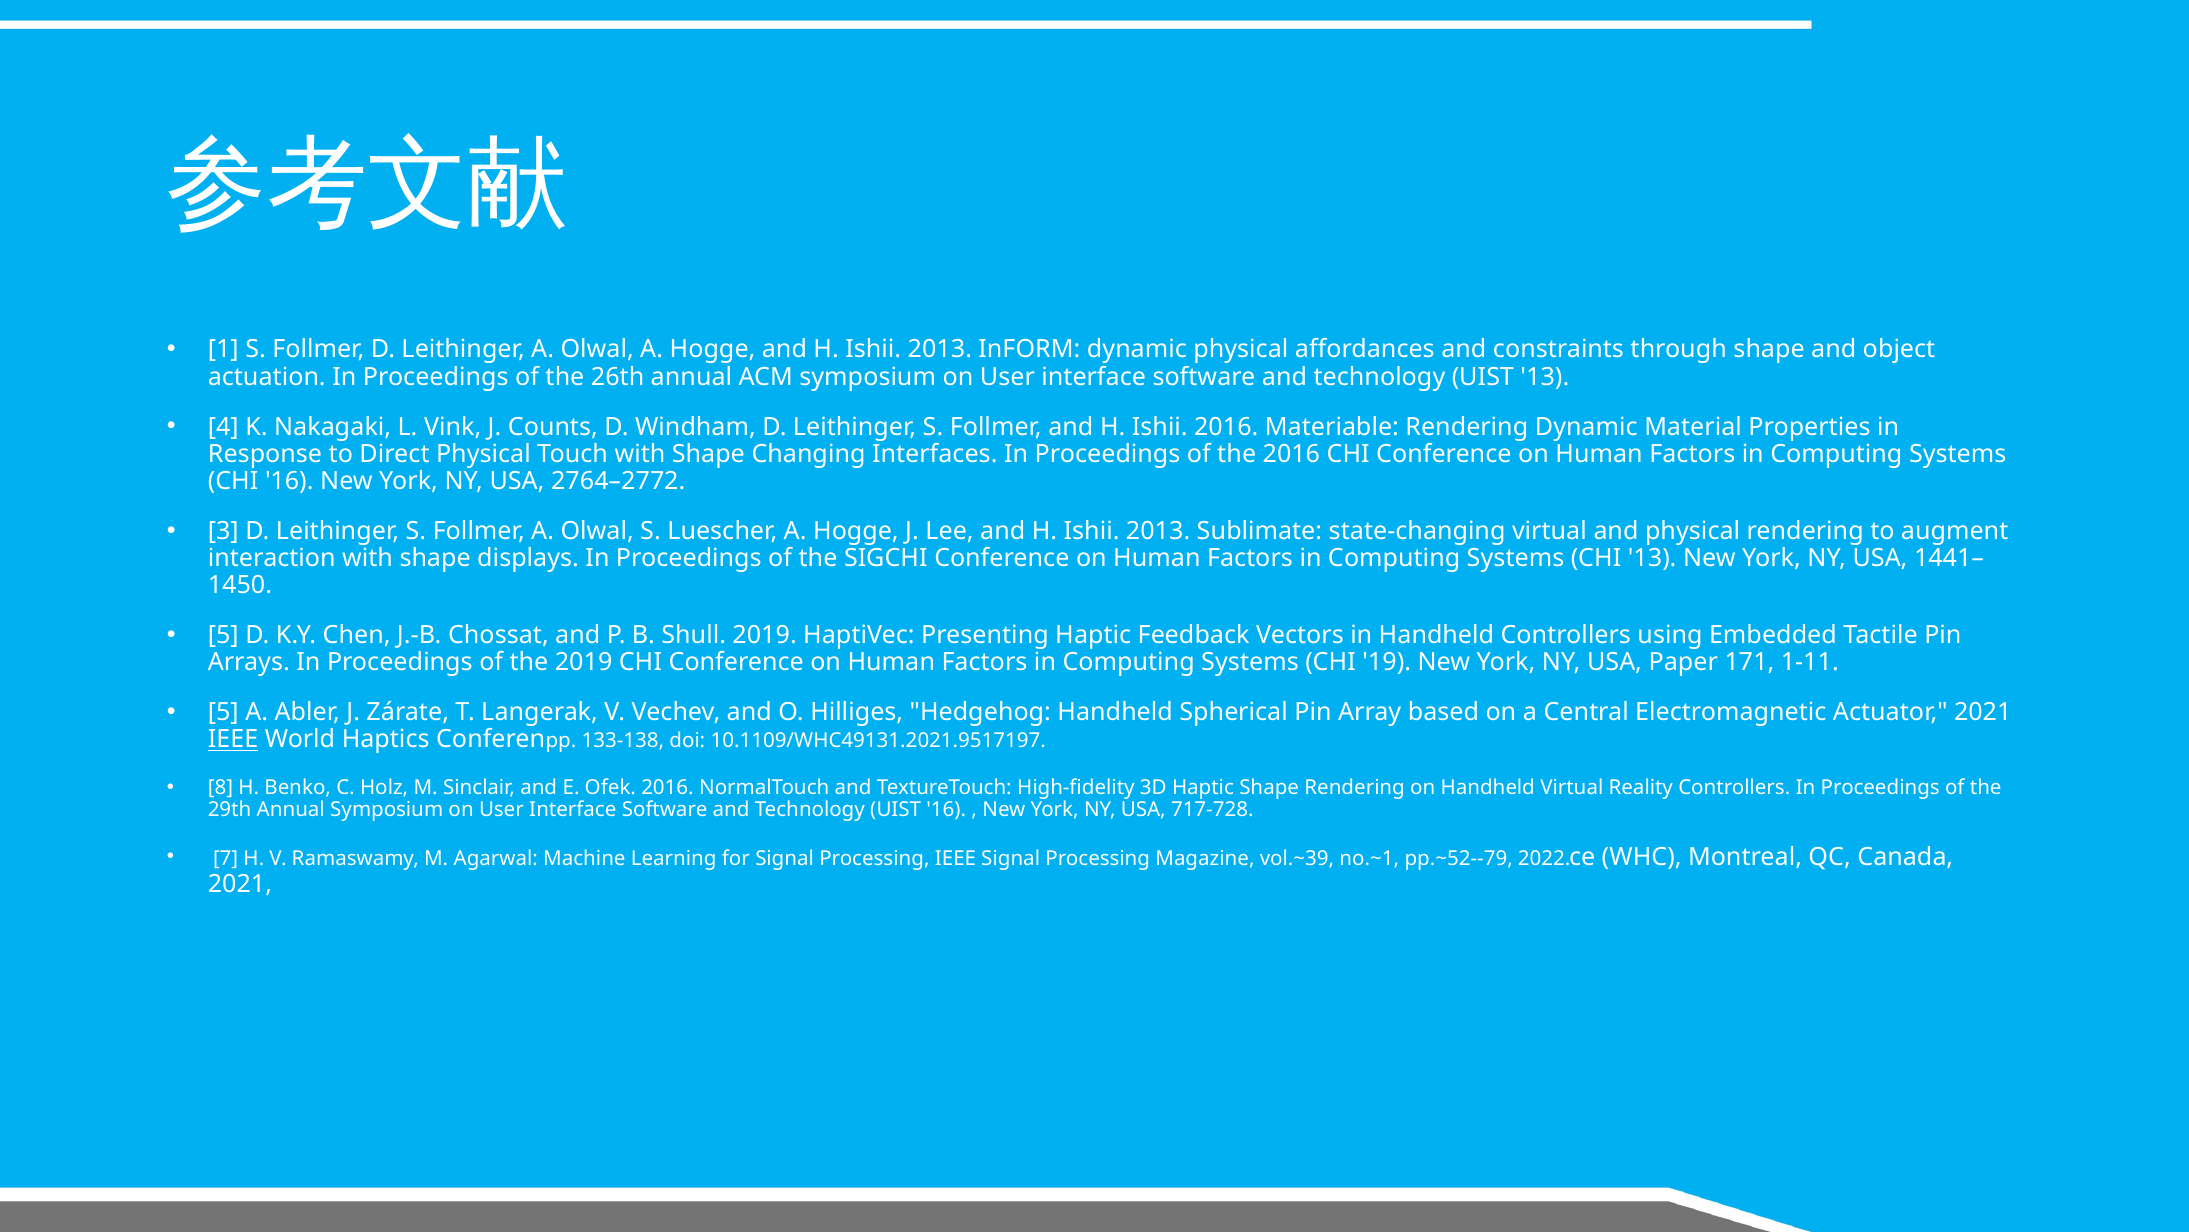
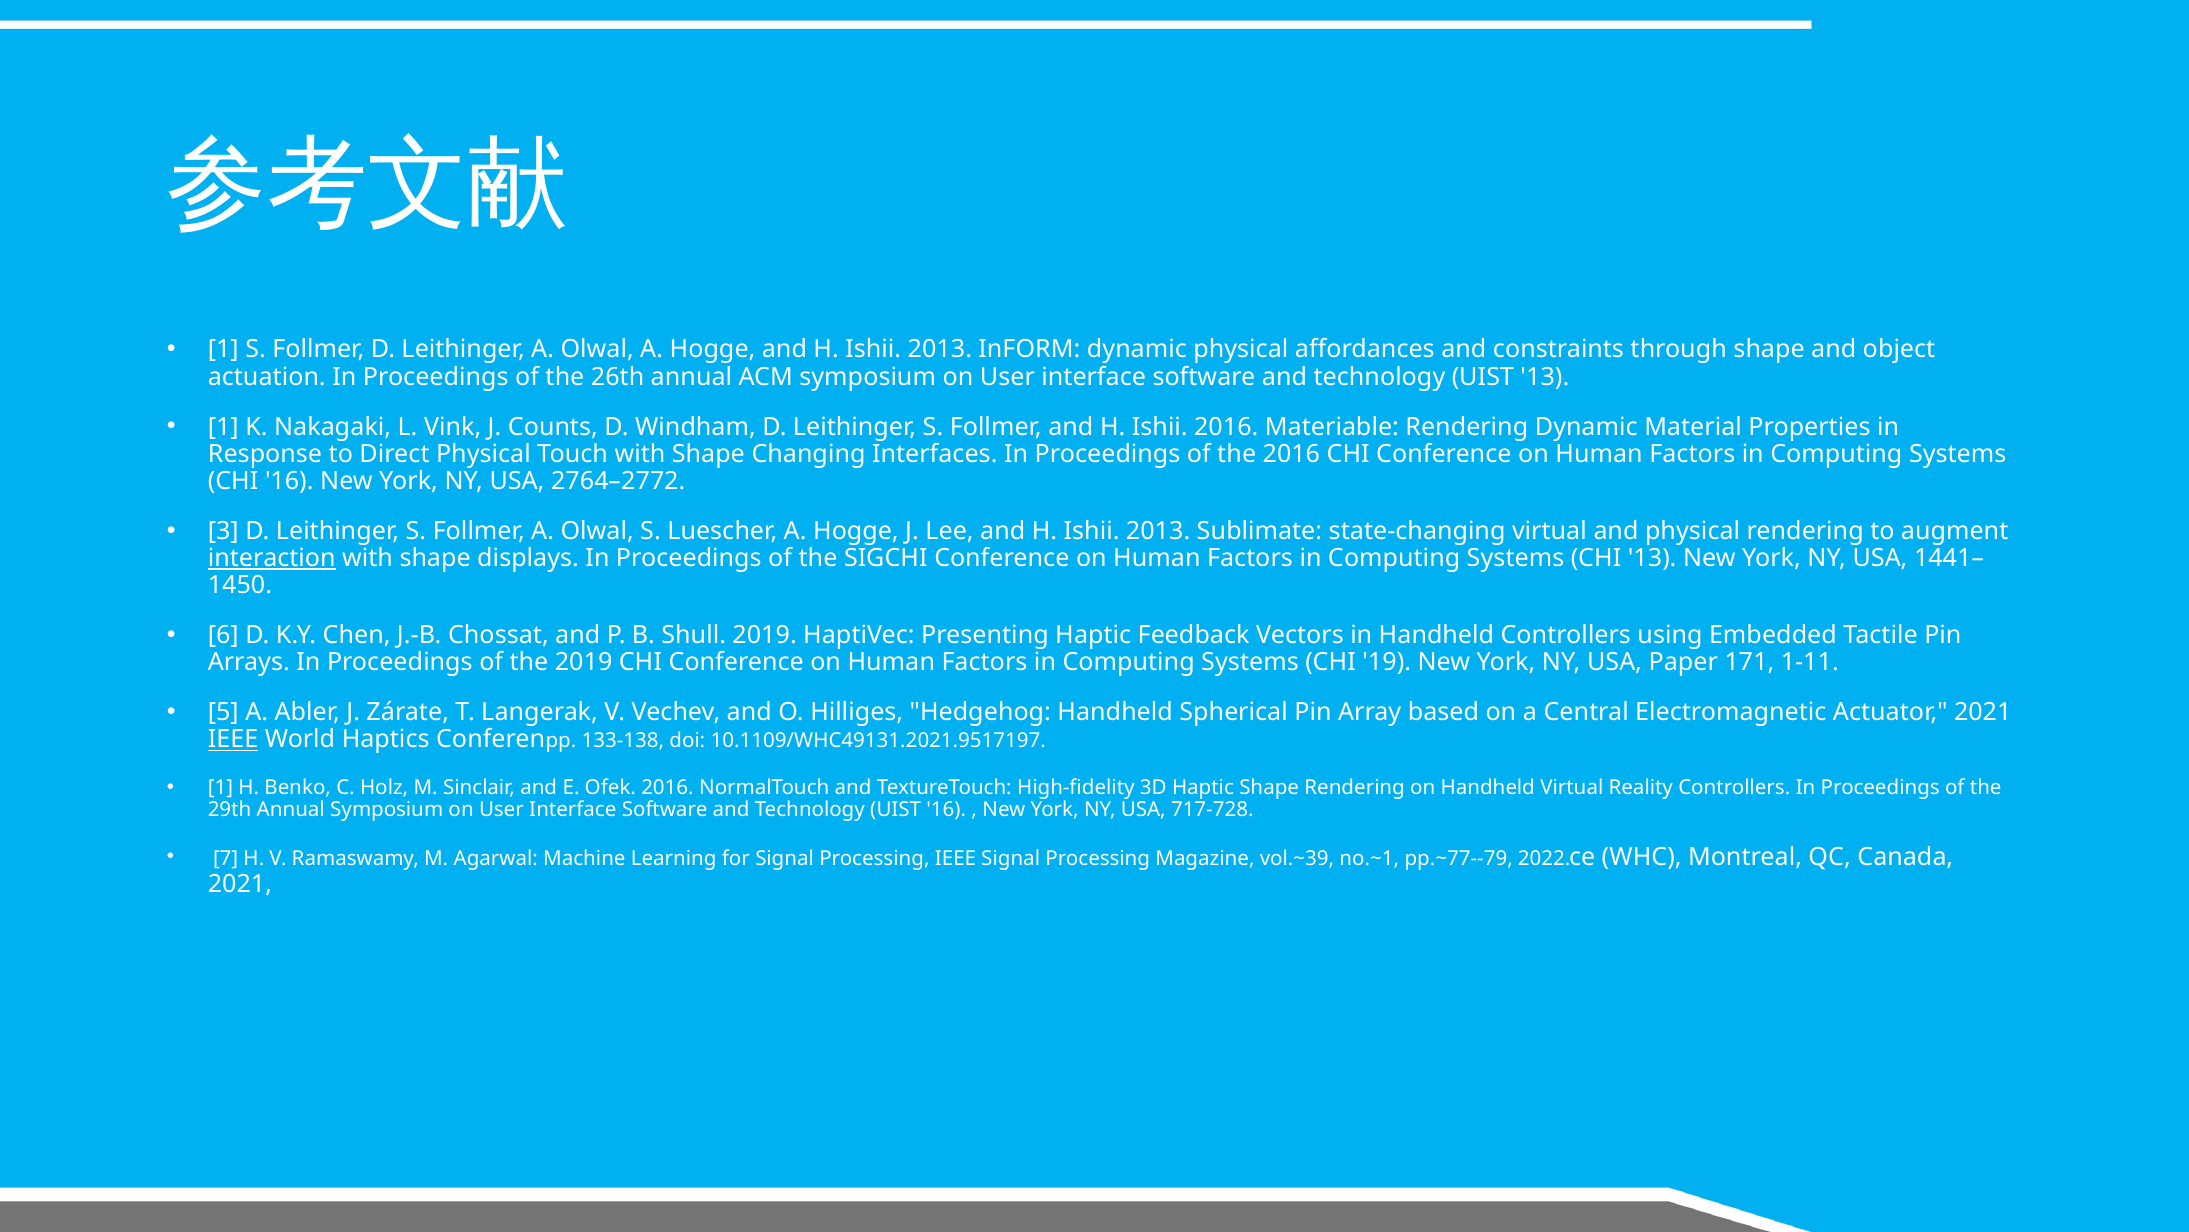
4 at (223, 427): 4 -> 1
interaction underline: none -> present
5 at (223, 635): 5 -> 6
8 at (221, 787): 8 -> 1
pp.~52--79: pp.~52--79 -> pp.~77--79
